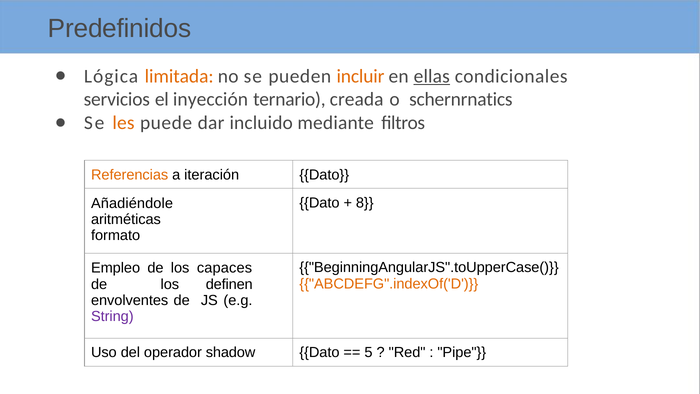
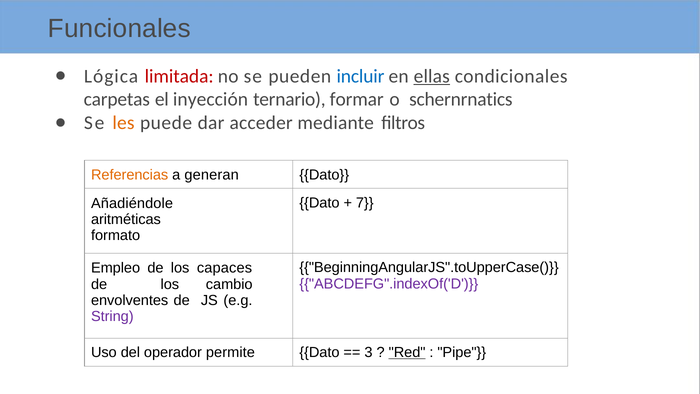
Predefinidos: Predefinidos -> Funcionales
limitada colour: orange -> red
incluir colour: orange -> blue
servicios: servicios -> carpetas
creada: creada -> formar
incluido: incluido -> acceder
iteración: iteración -> generan
8: 8 -> 7
ABCDEFG".indexOf('D colour: orange -> purple
definen: definen -> cambio
shadow: shadow -> permite
5: 5 -> 3
Red underline: none -> present
